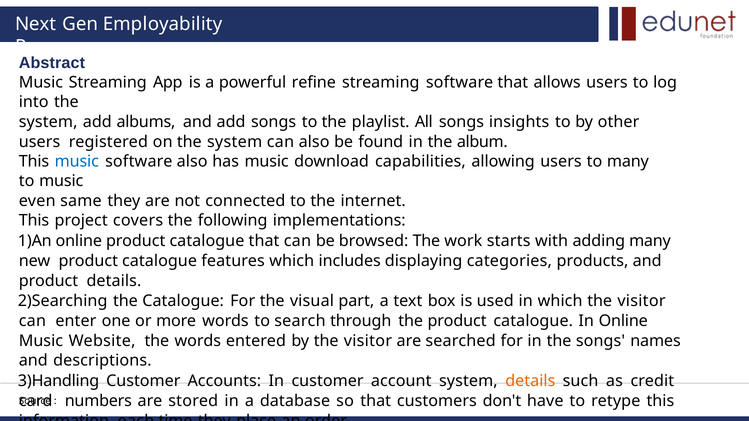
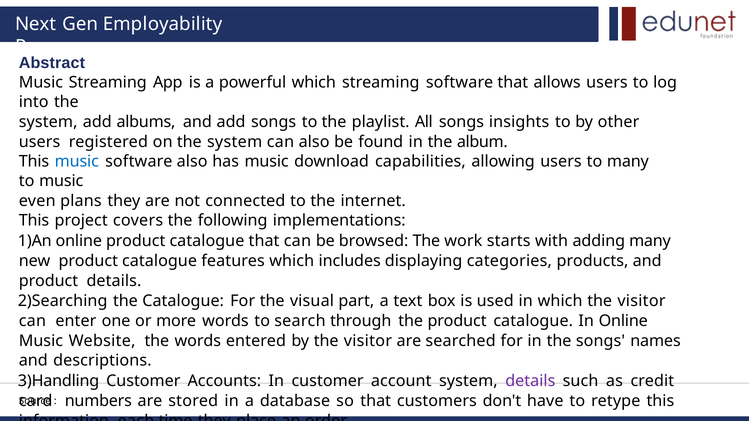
powerful refine: refine -> which
same: same -> plans
details at (530, 381) colour: orange -> purple
